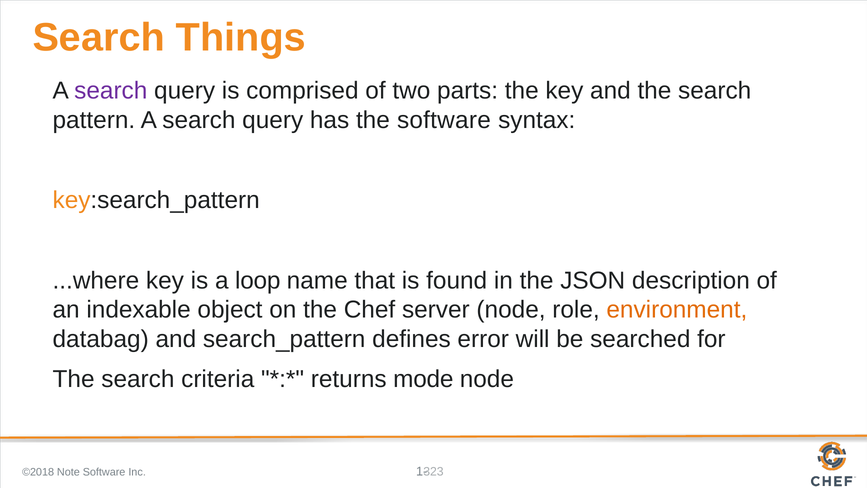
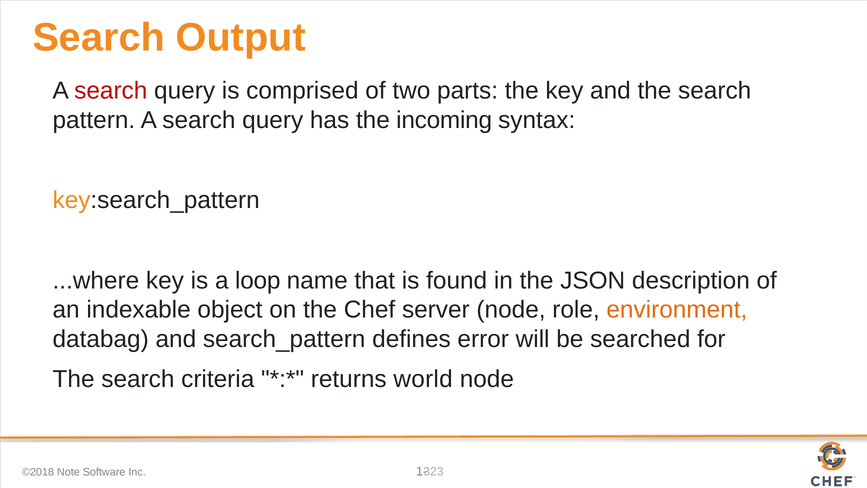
Things: Things -> Output
search at (111, 91) colour: purple -> red
the software: software -> incoming
mode: mode -> world
